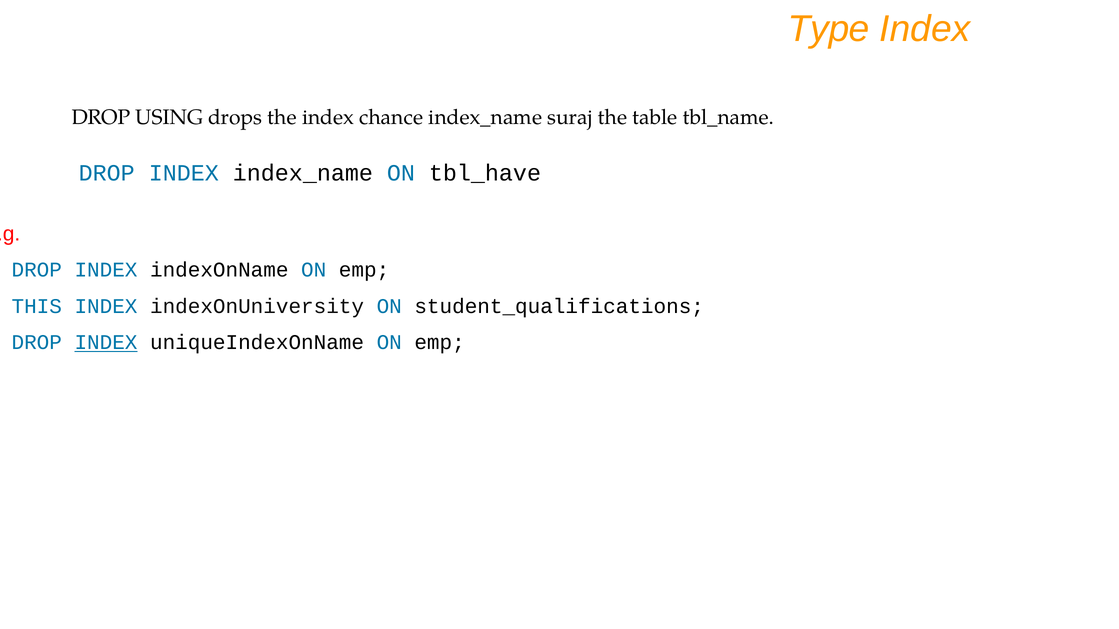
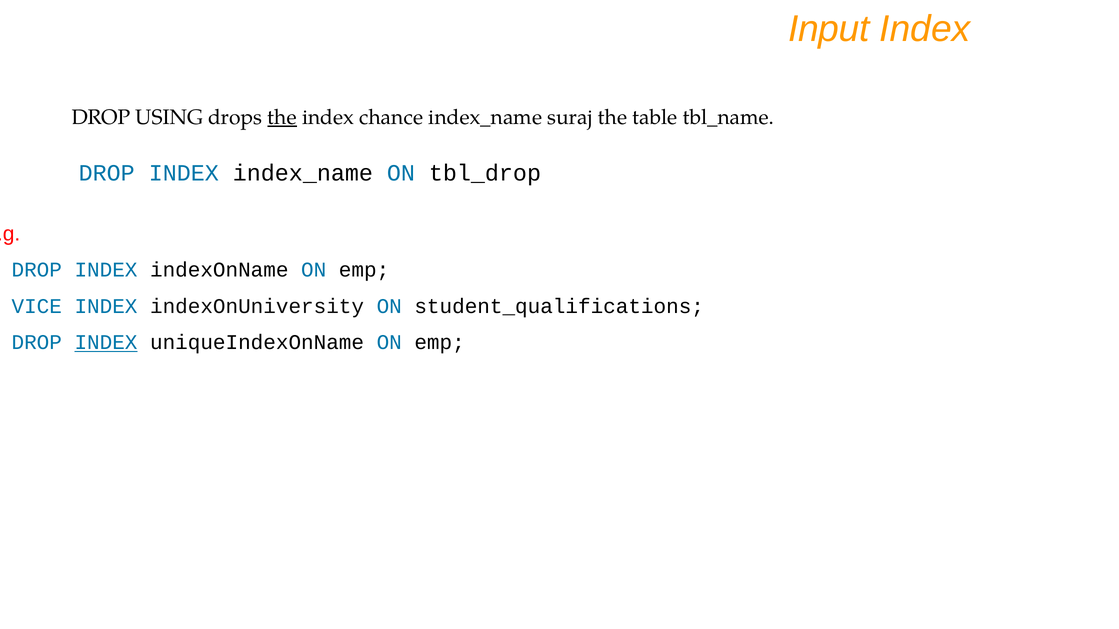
Type: Type -> Input
the at (282, 117) underline: none -> present
tbl_have: tbl_have -> tbl_drop
THIS: THIS -> VICE
